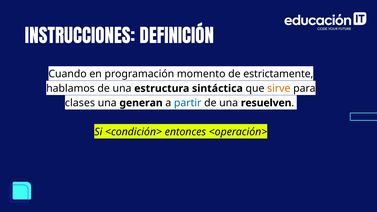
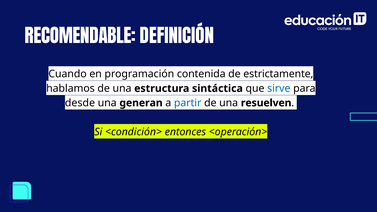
INSTRUCCIONES: INSTRUCCIONES -> RECOMENDABLE
momento: momento -> contenida
sirve colour: orange -> blue
clases: clases -> desde
